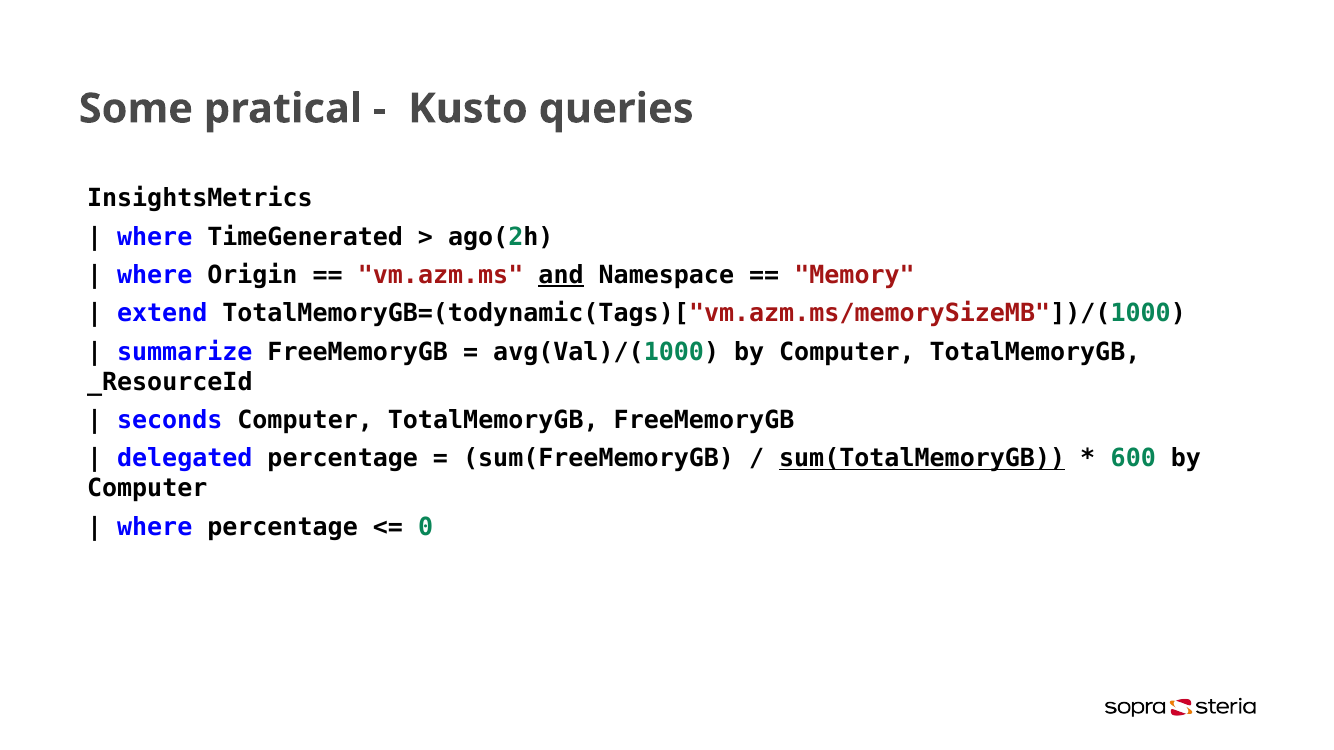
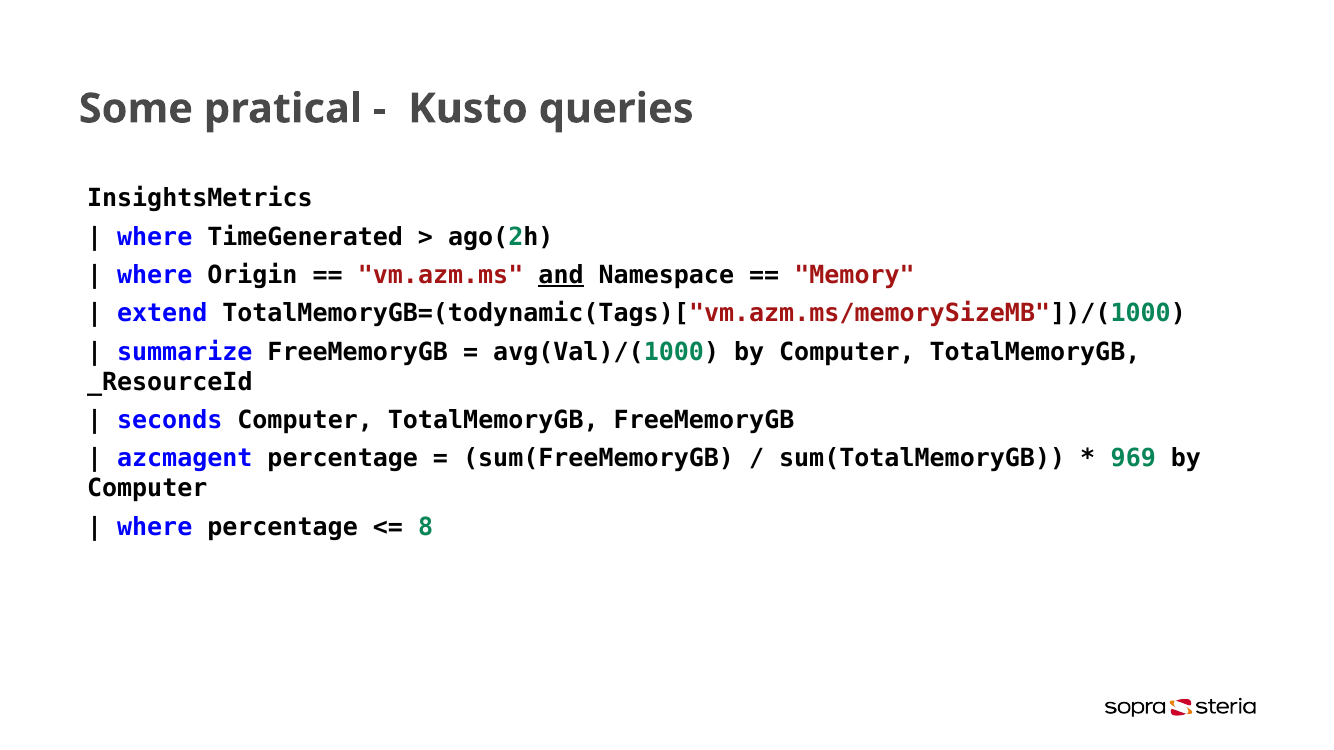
delegated: delegated -> azcmagent
sum(TotalMemoryGB underline: present -> none
600: 600 -> 969
0: 0 -> 8
